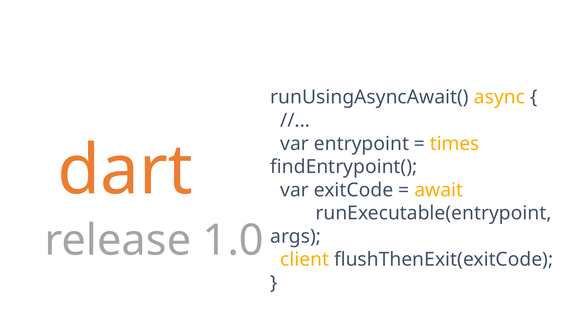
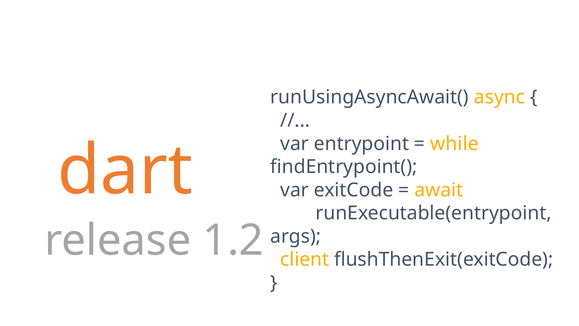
times: times -> while
1.0: 1.0 -> 1.2
